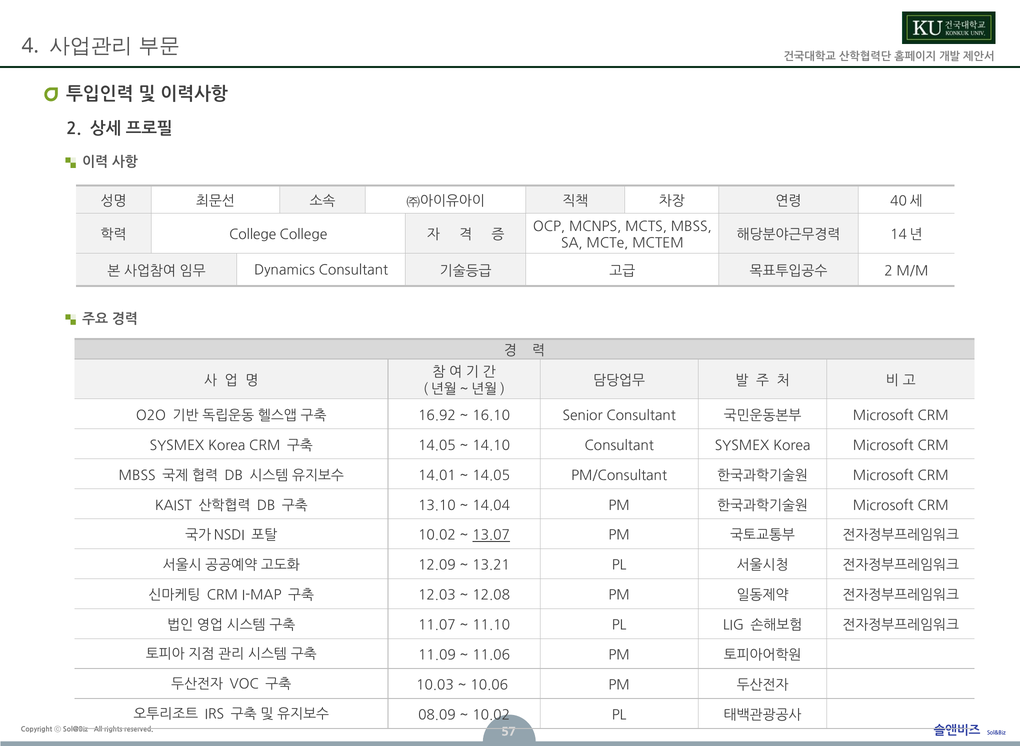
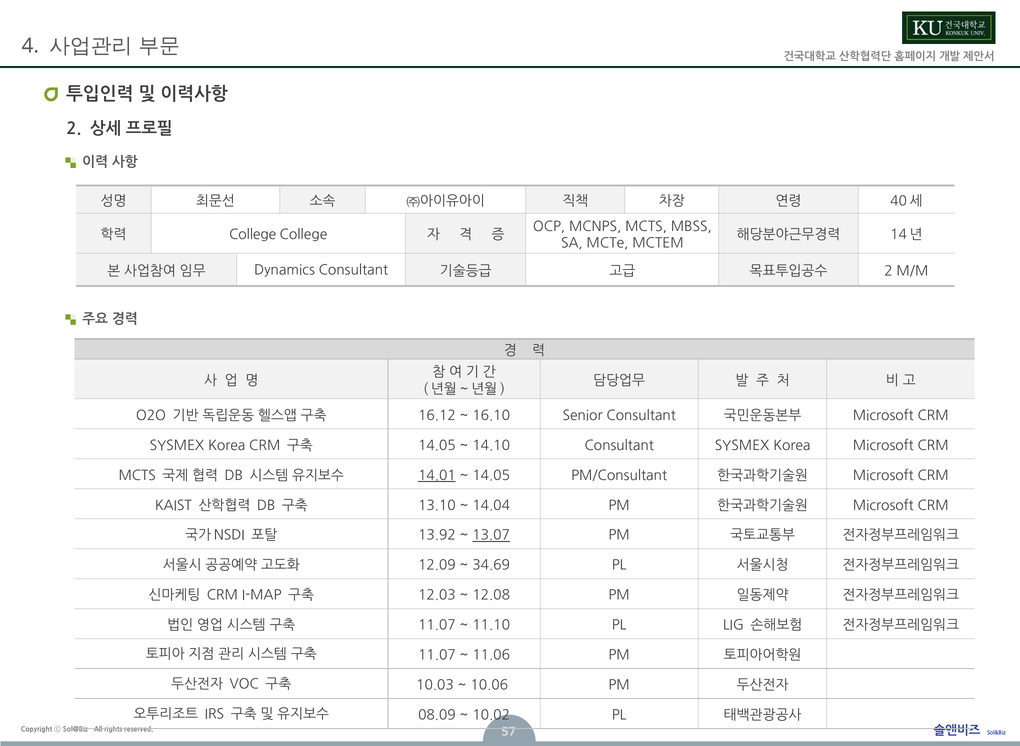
16.92: 16.92 -> 16.12
MBSS at (137, 475): MBSS -> MCTS
14.01 underline: none -> present
10.02 at (437, 535): 10.02 -> 13.92
13.21: 13.21 -> 34.69
11.09 at (437, 655): 11.09 -> 11.07
